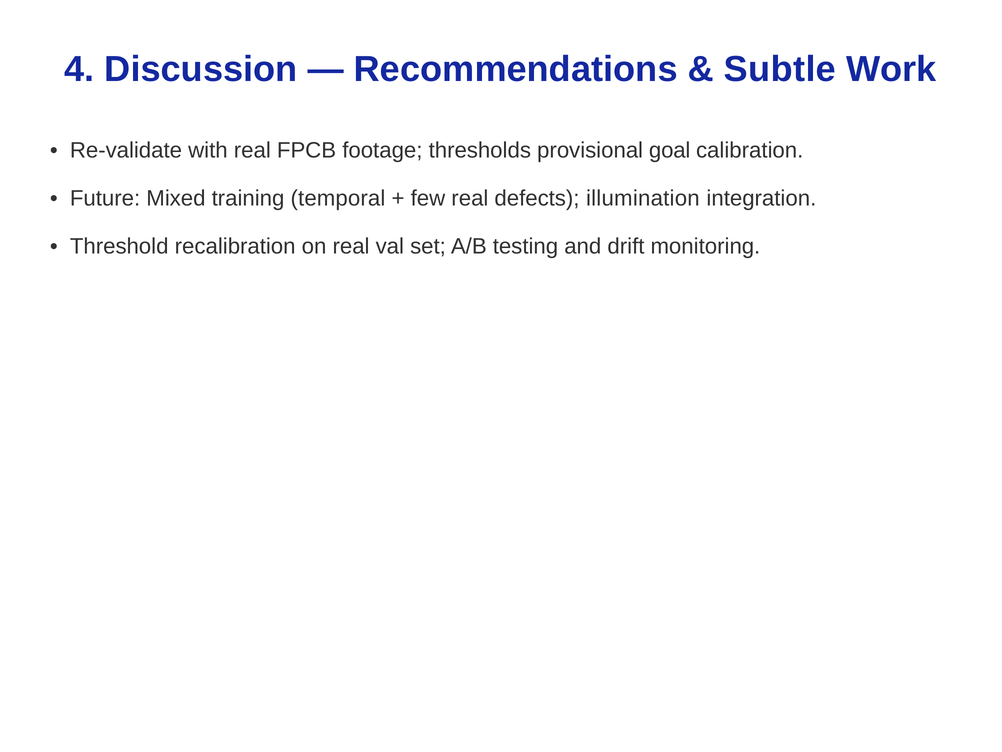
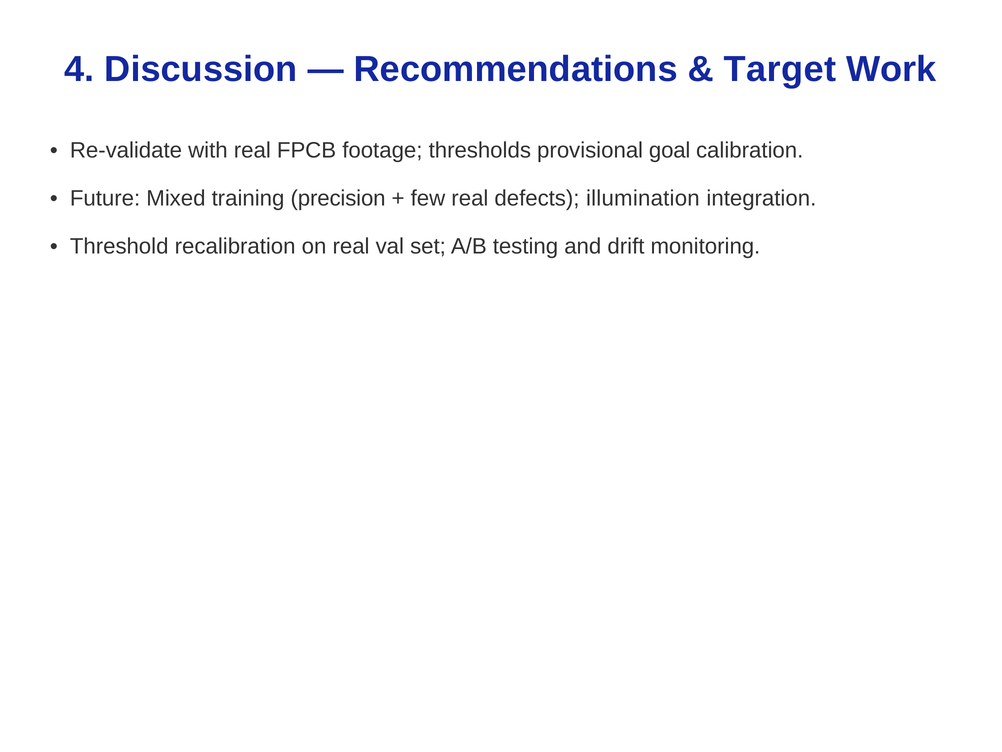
Subtle: Subtle -> Target
temporal: temporal -> precision
